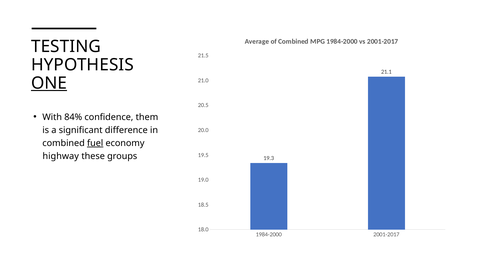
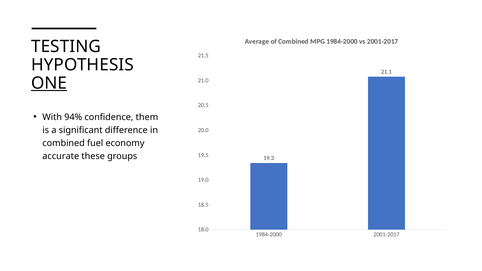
84%: 84% -> 94%
fuel underline: present -> none
highway: highway -> accurate
